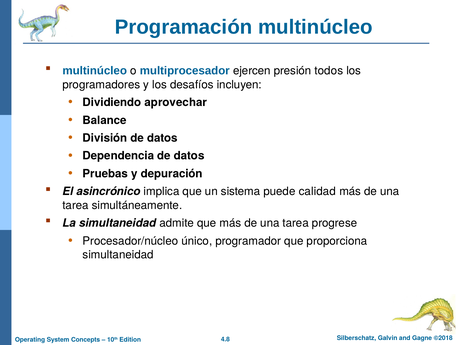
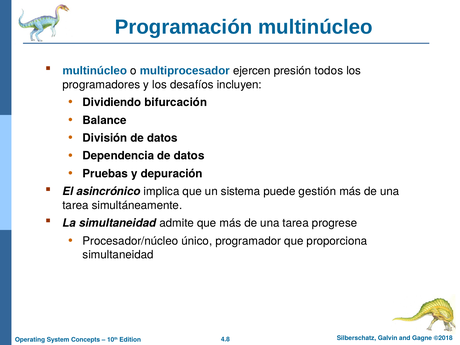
aprovechar: aprovechar -> bifurcación
calidad: calidad -> gestión
